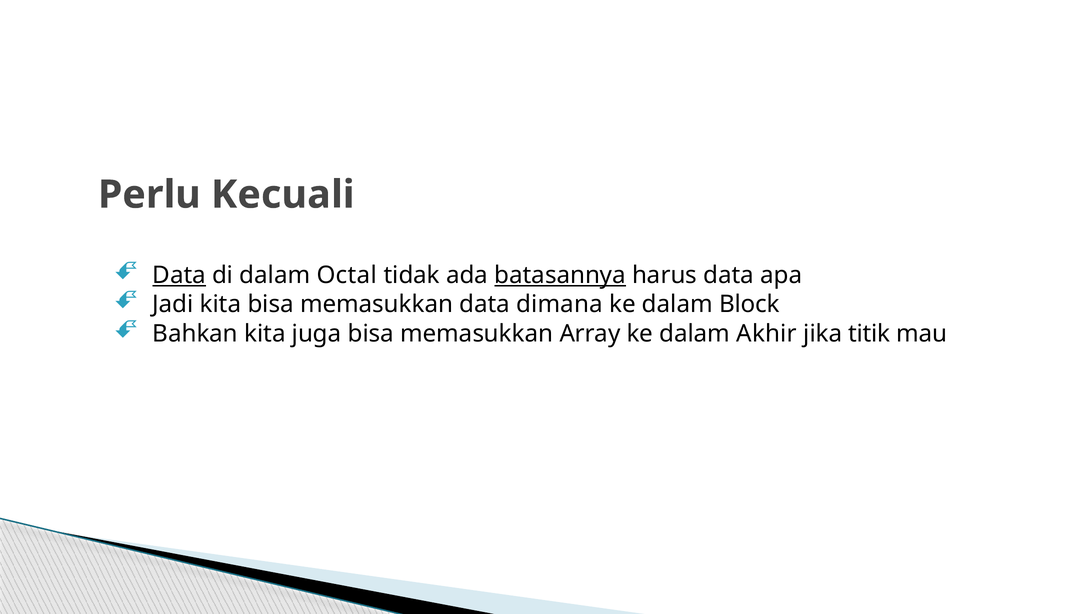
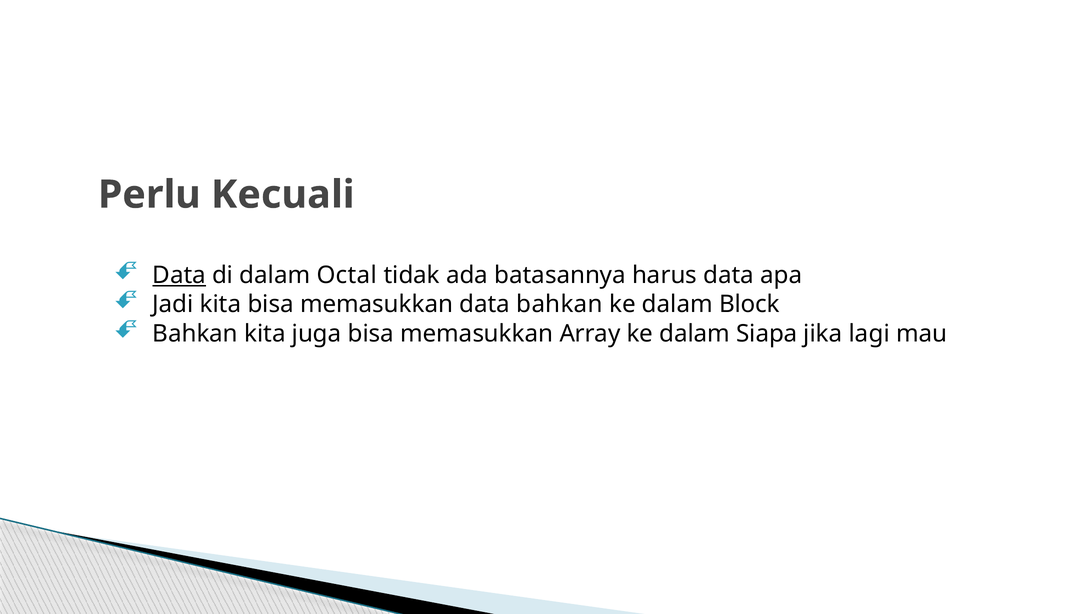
batasannya underline: present -> none
data dimana: dimana -> bahkan
Akhir: Akhir -> Siapa
titik: titik -> lagi
